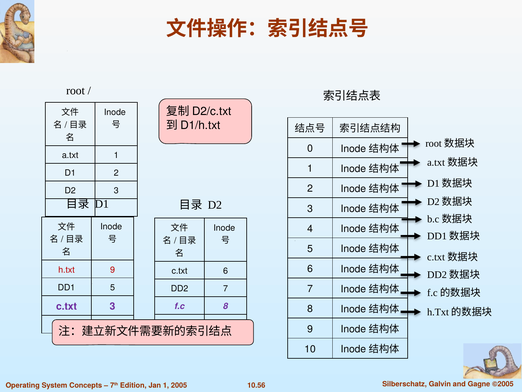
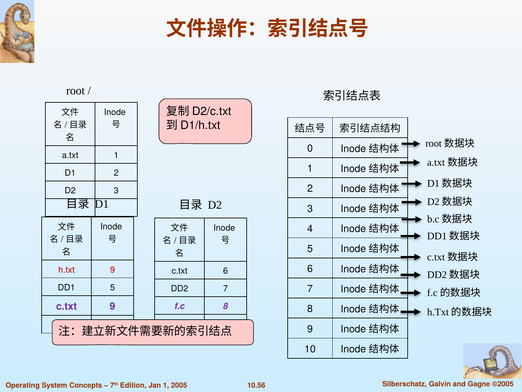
c.txt 3: 3 -> 9
